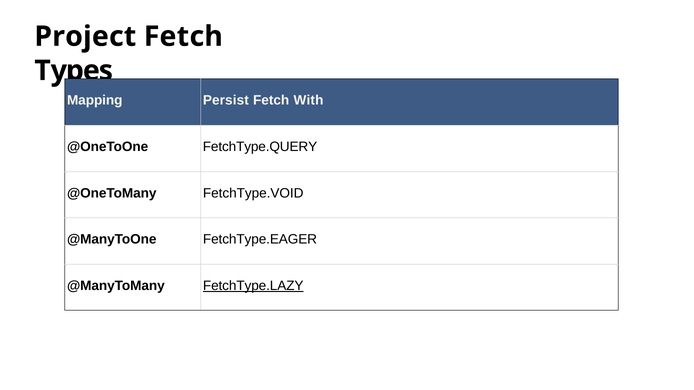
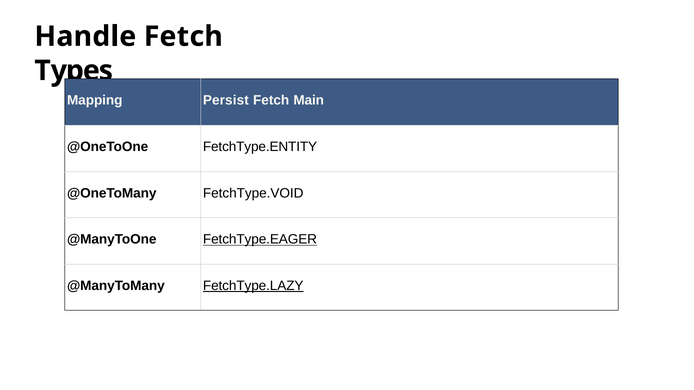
Project: Project -> Handle
With: With -> Main
FetchType.QUERY: FetchType.QUERY -> FetchType.ENTITY
FetchType.EAGER underline: none -> present
